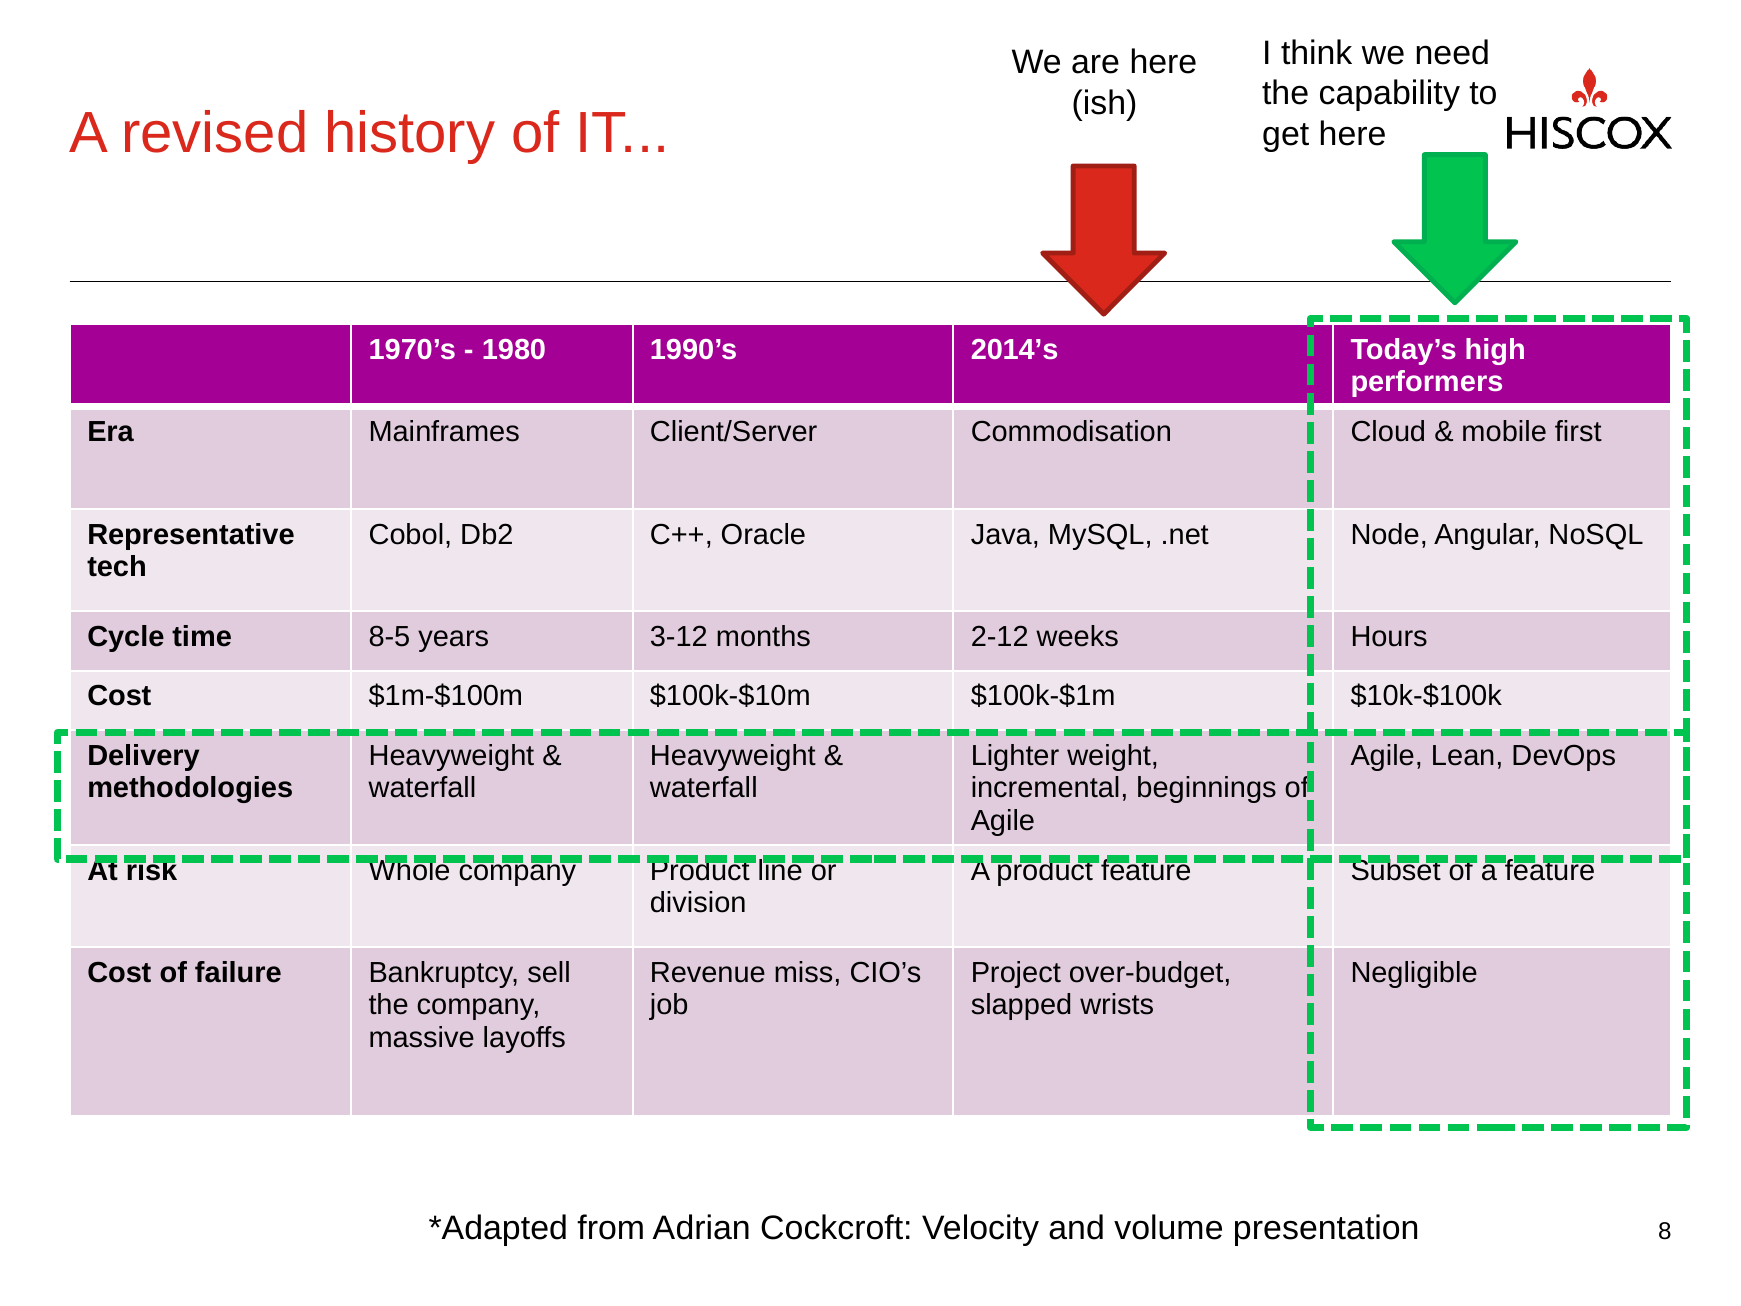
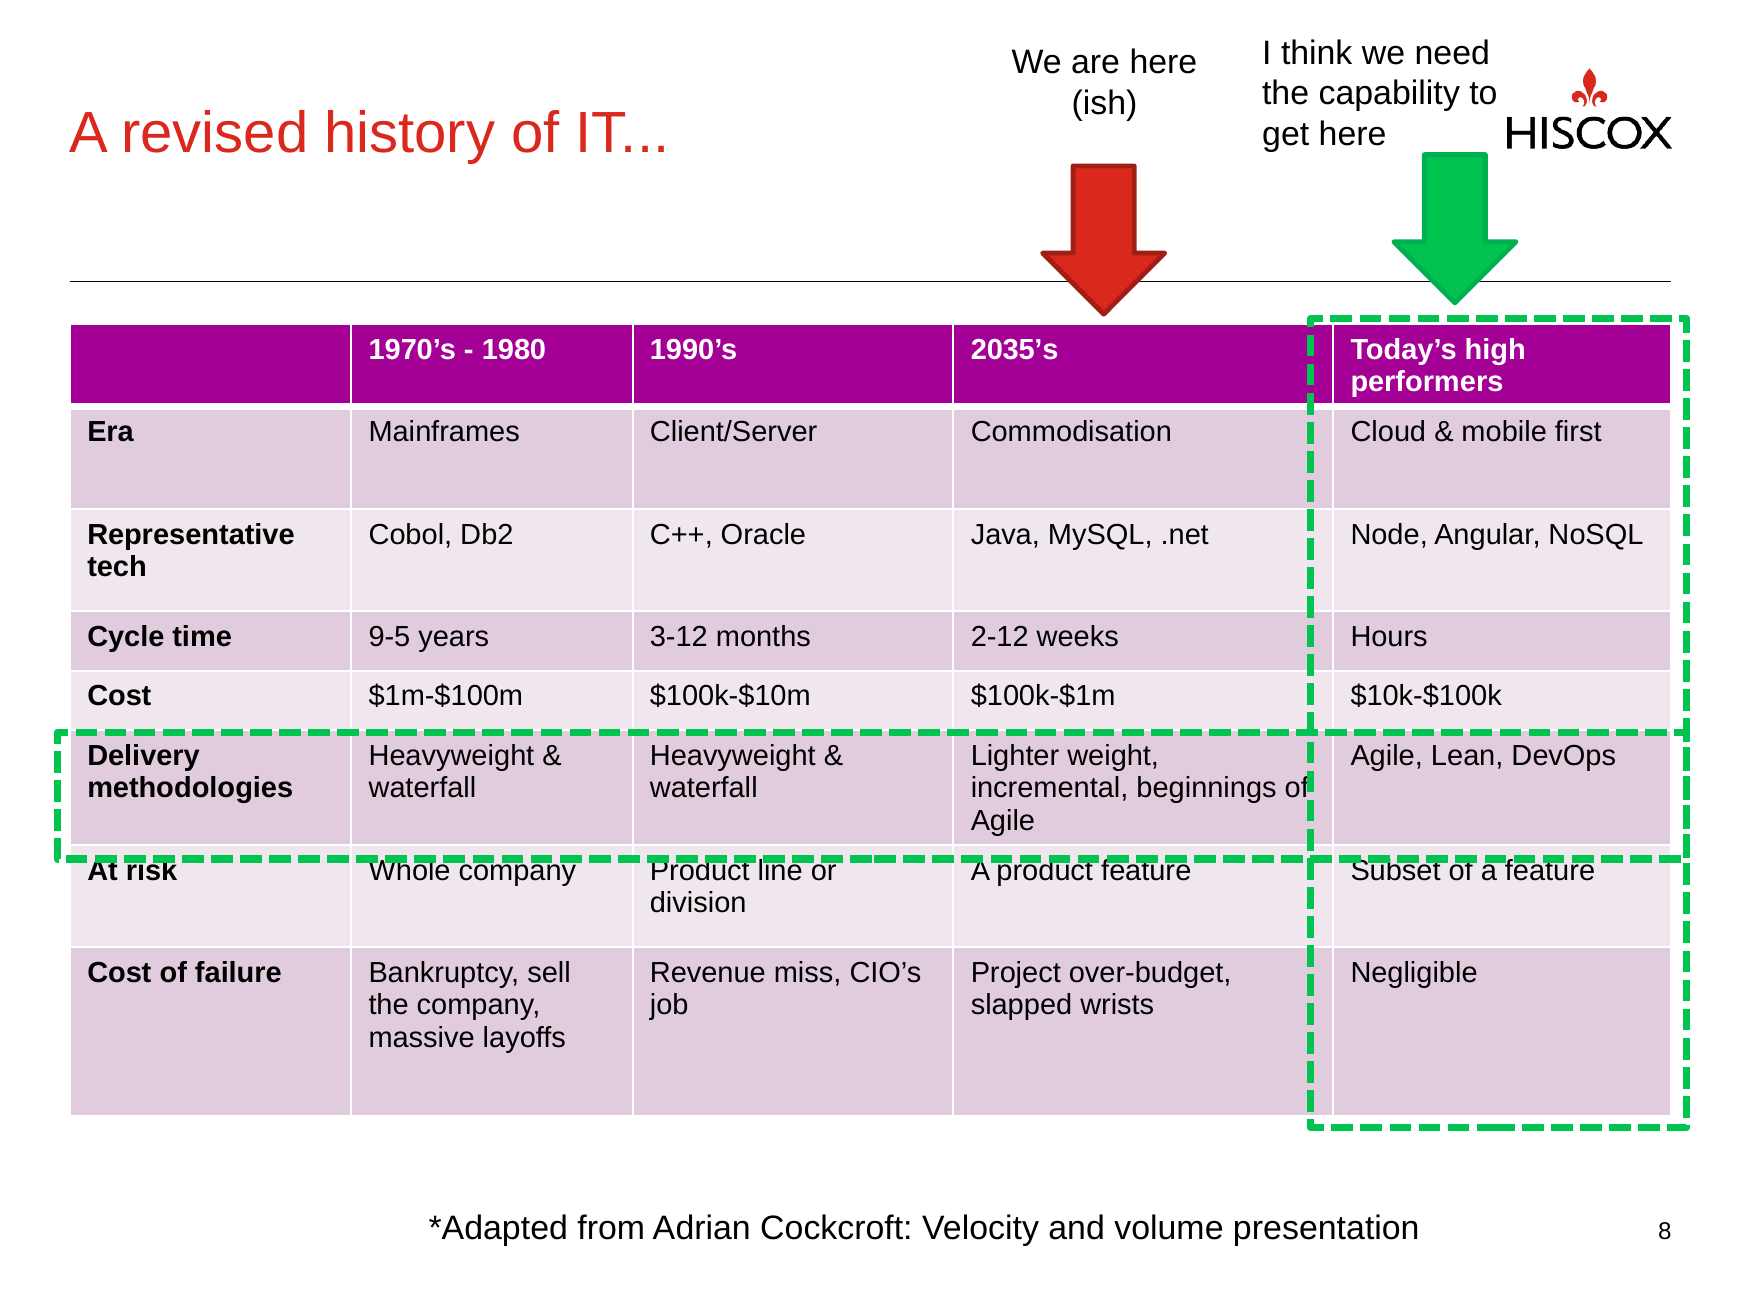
2014’s: 2014’s -> 2035’s
8-5: 8-5 -> 9-5
